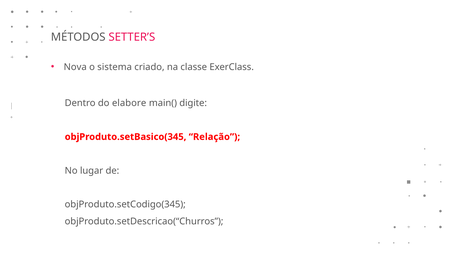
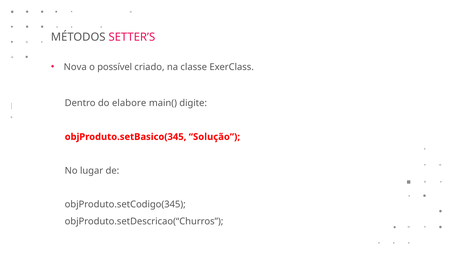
sistema: sistema -> possível
Relação: Relação -> Solução
